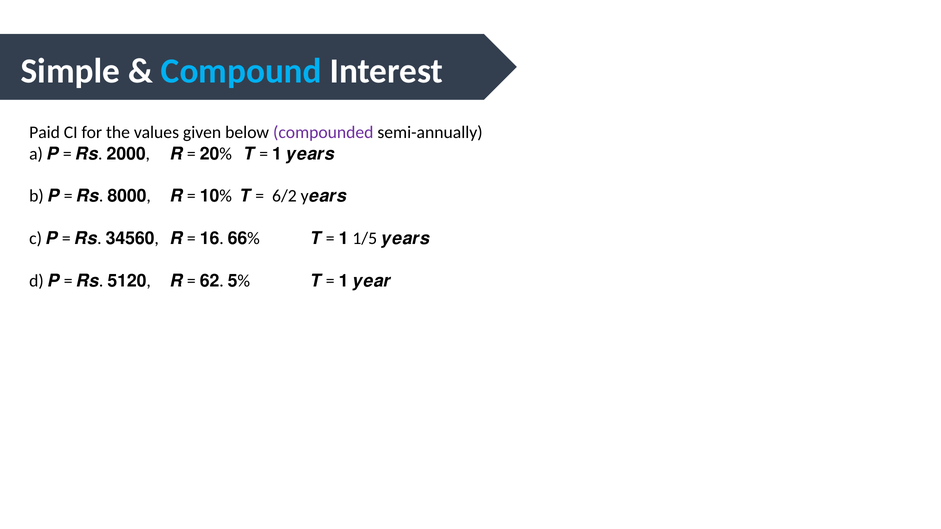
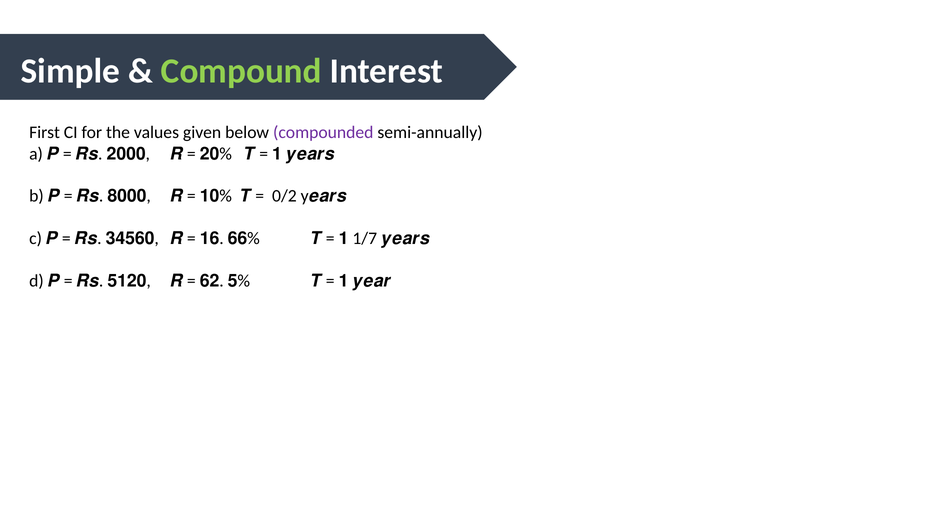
Compound colour: light blue -> light green
Paid: Paid -> First
6/2: 6/2 -> 0/2
1/5: 1/5 -> 1/7
